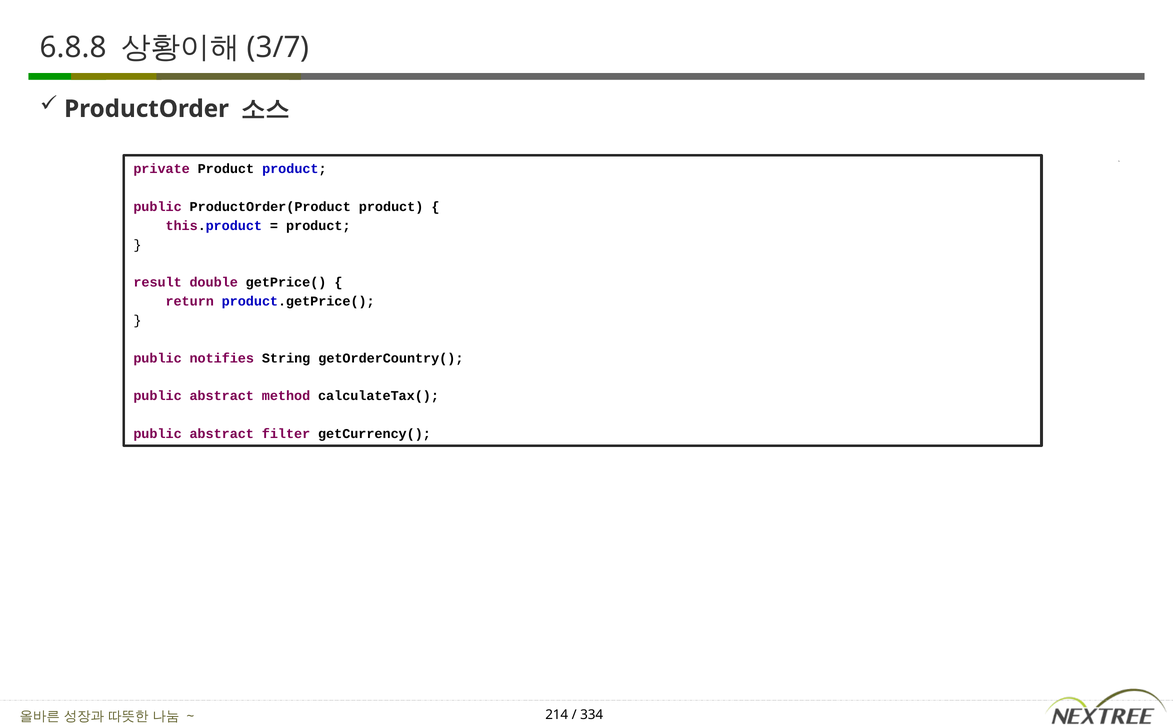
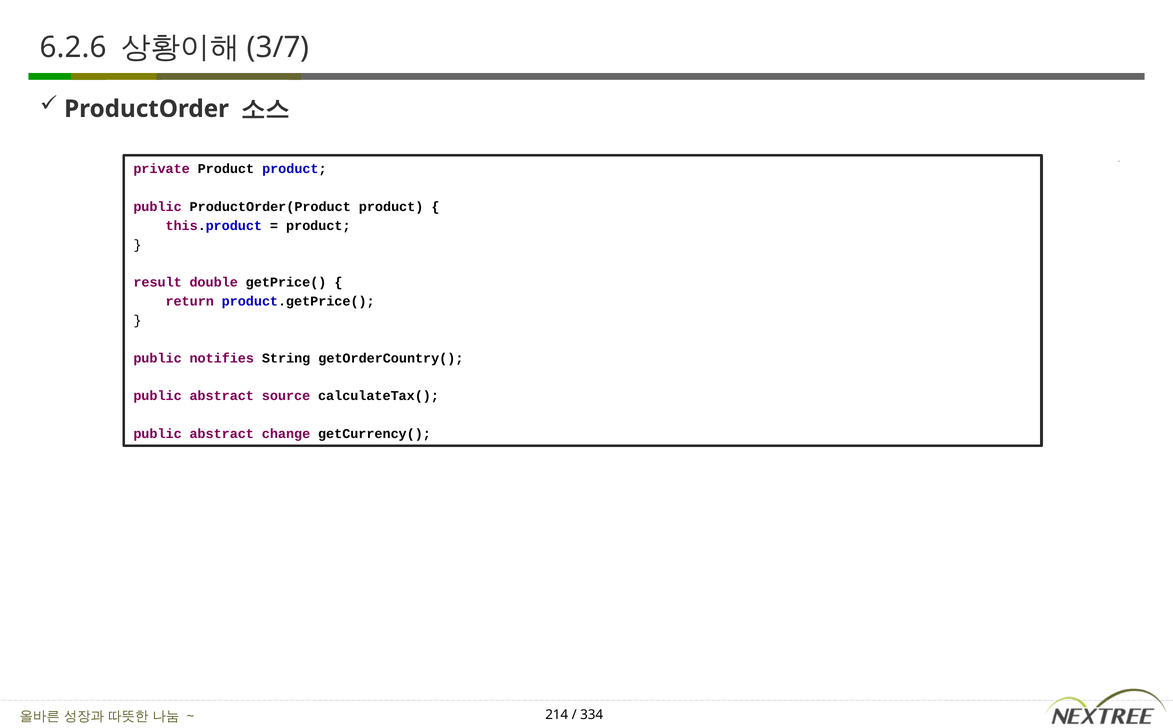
6.8.8: 6.8.8 -> 6.2.6
method: method -> source
filter: filter -> change
